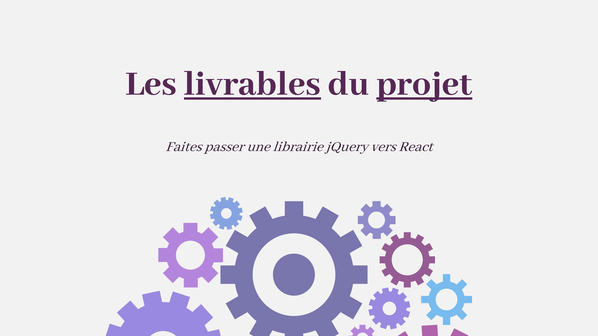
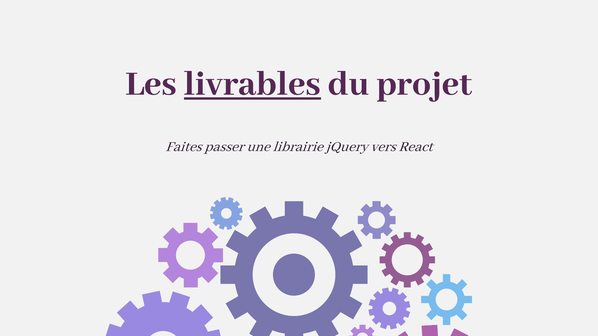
projet underline: present -> none
